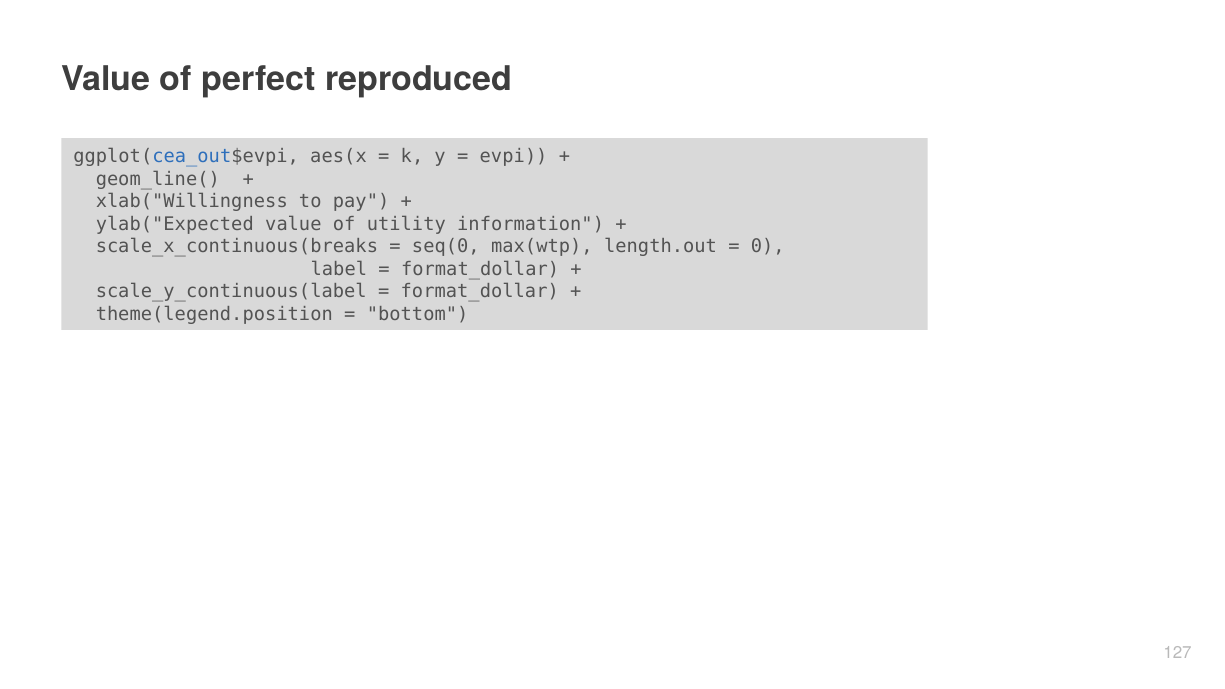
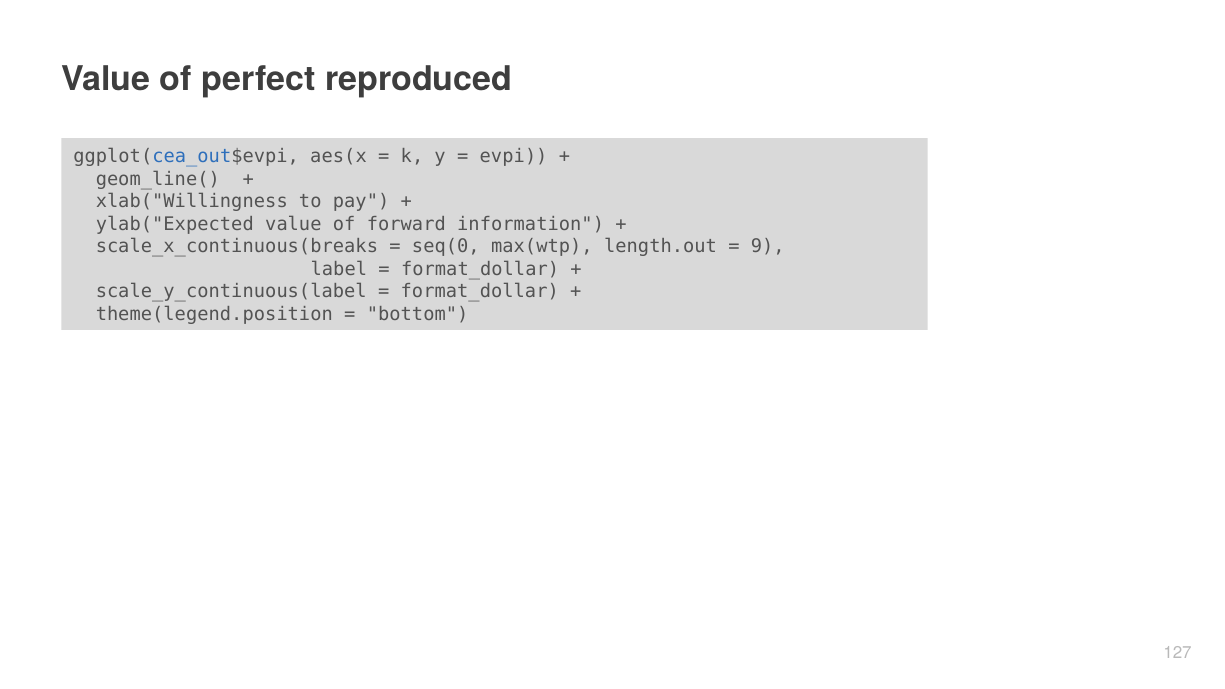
utility: utility -> forward
0: 0 -> 9
